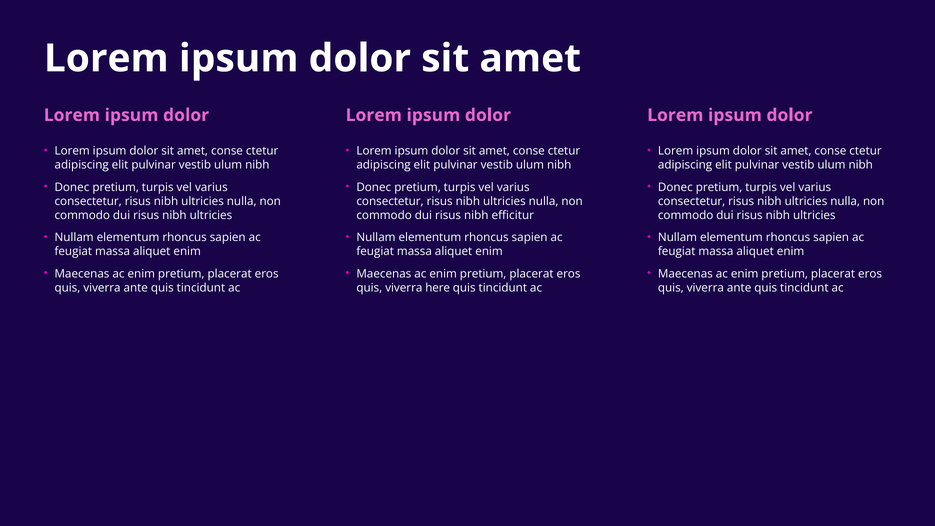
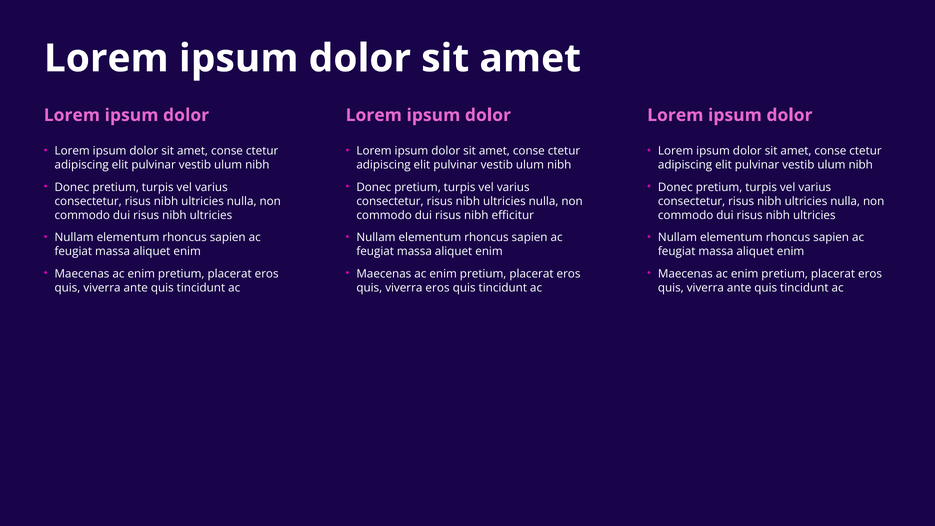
viverra here: here -> eros
